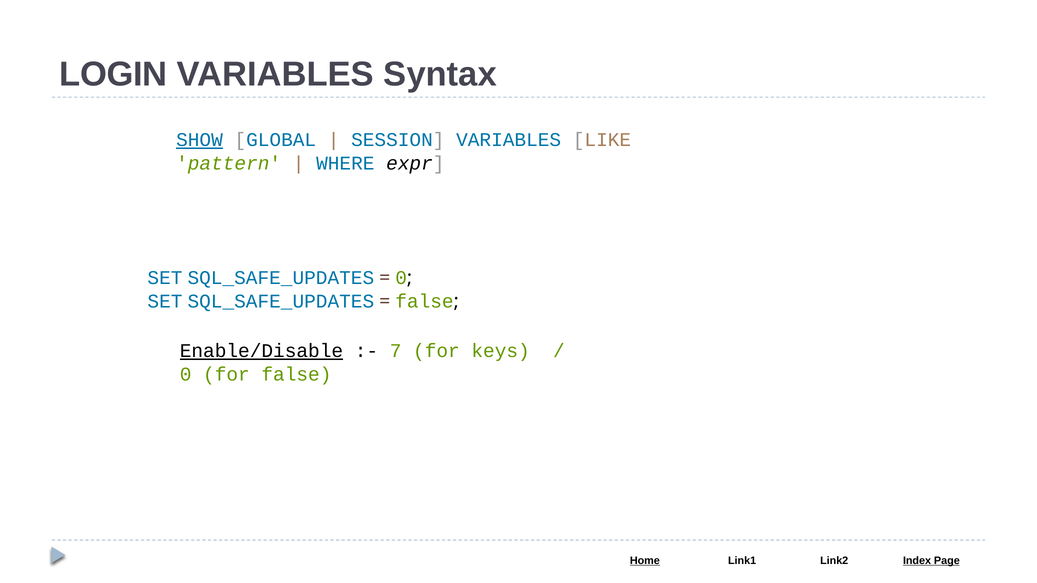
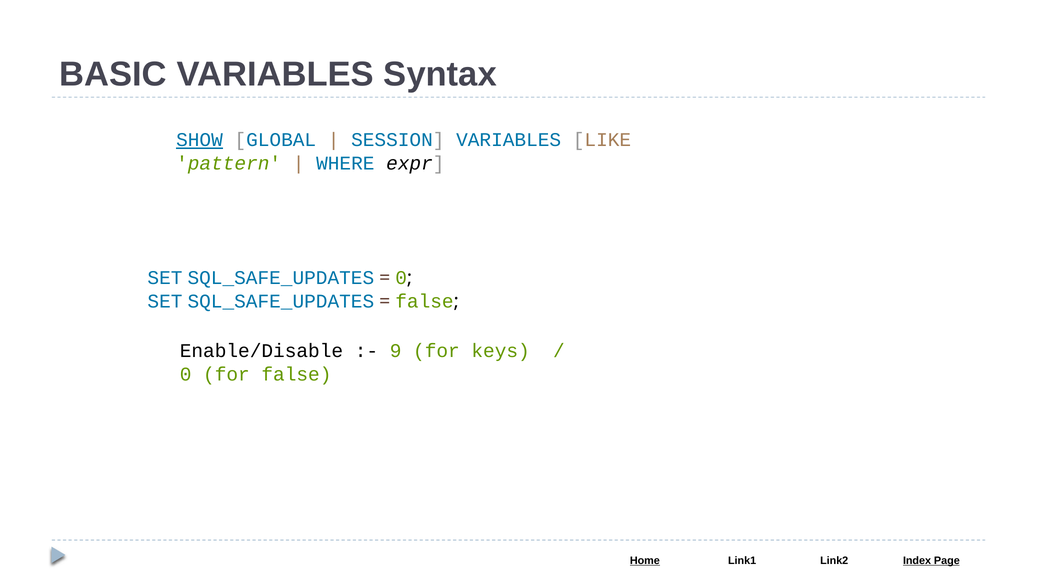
LOGIN: LOGIN -> BASIC
Enable/Disable underline: present -> none
7: 7 -> 9
